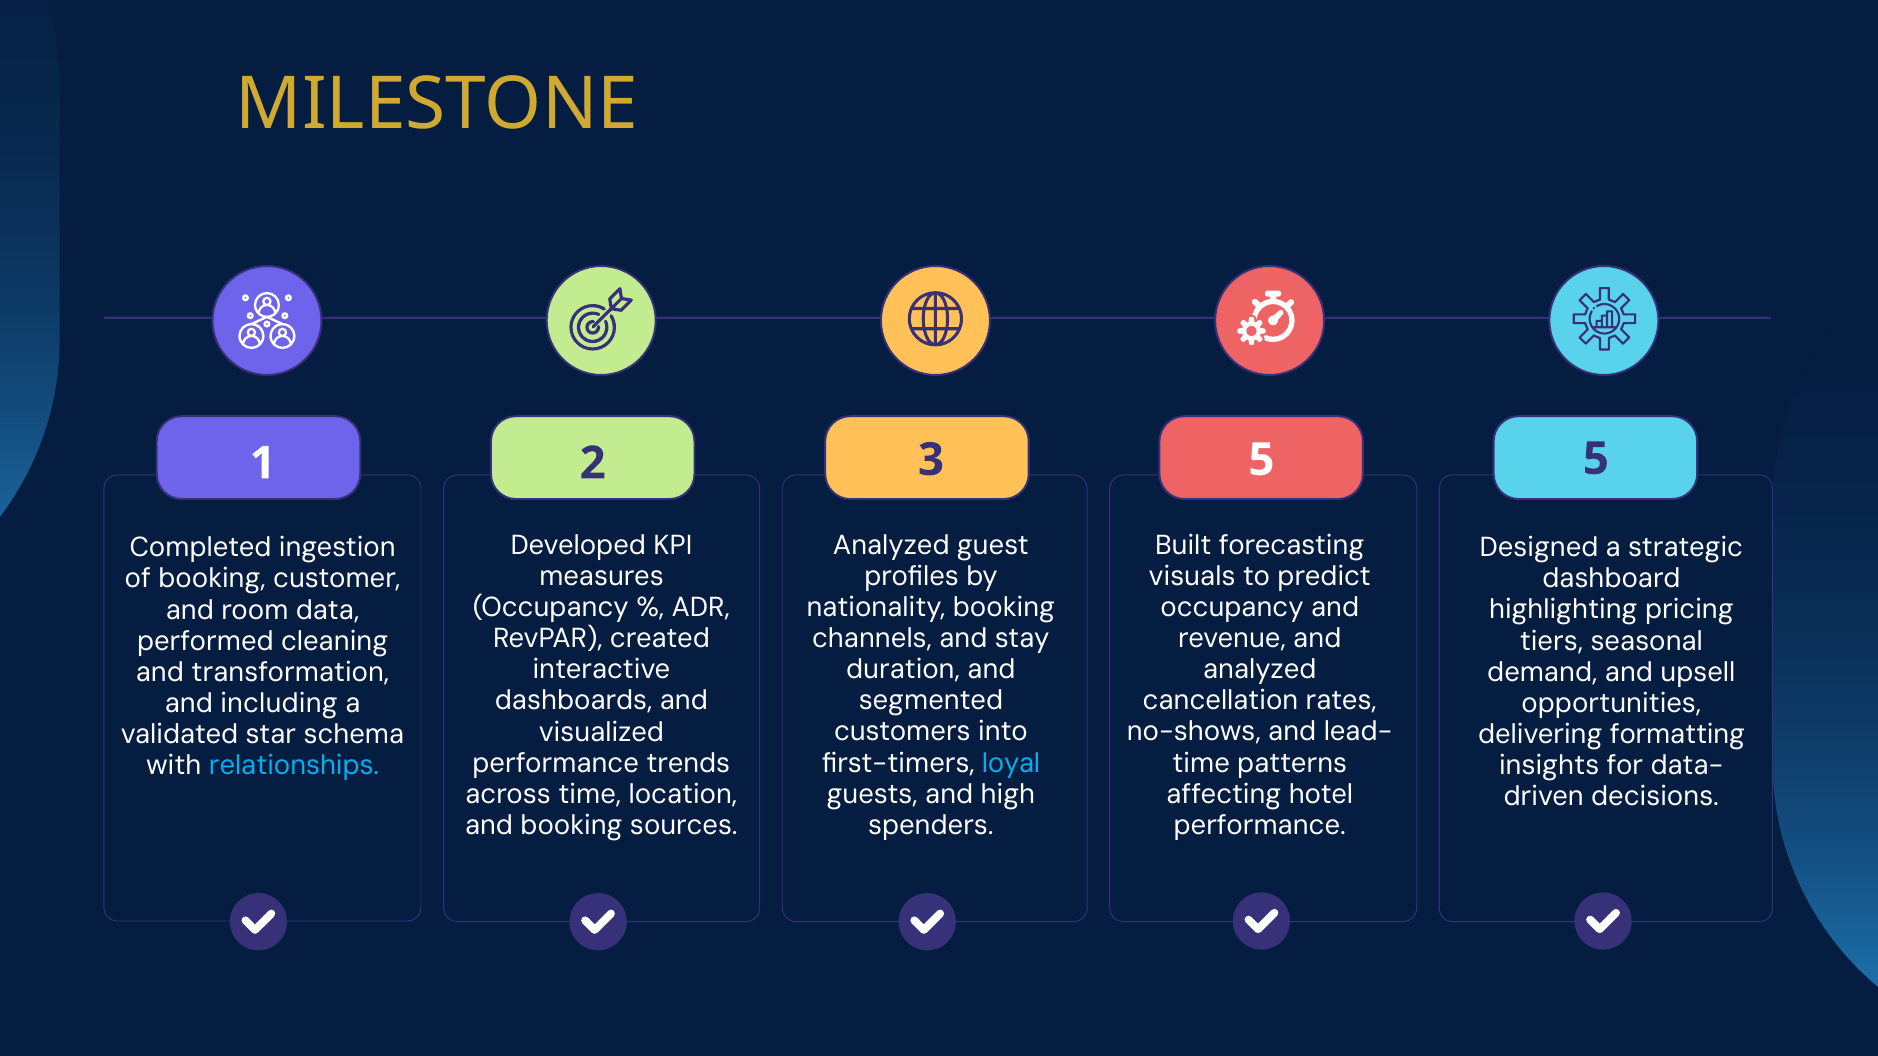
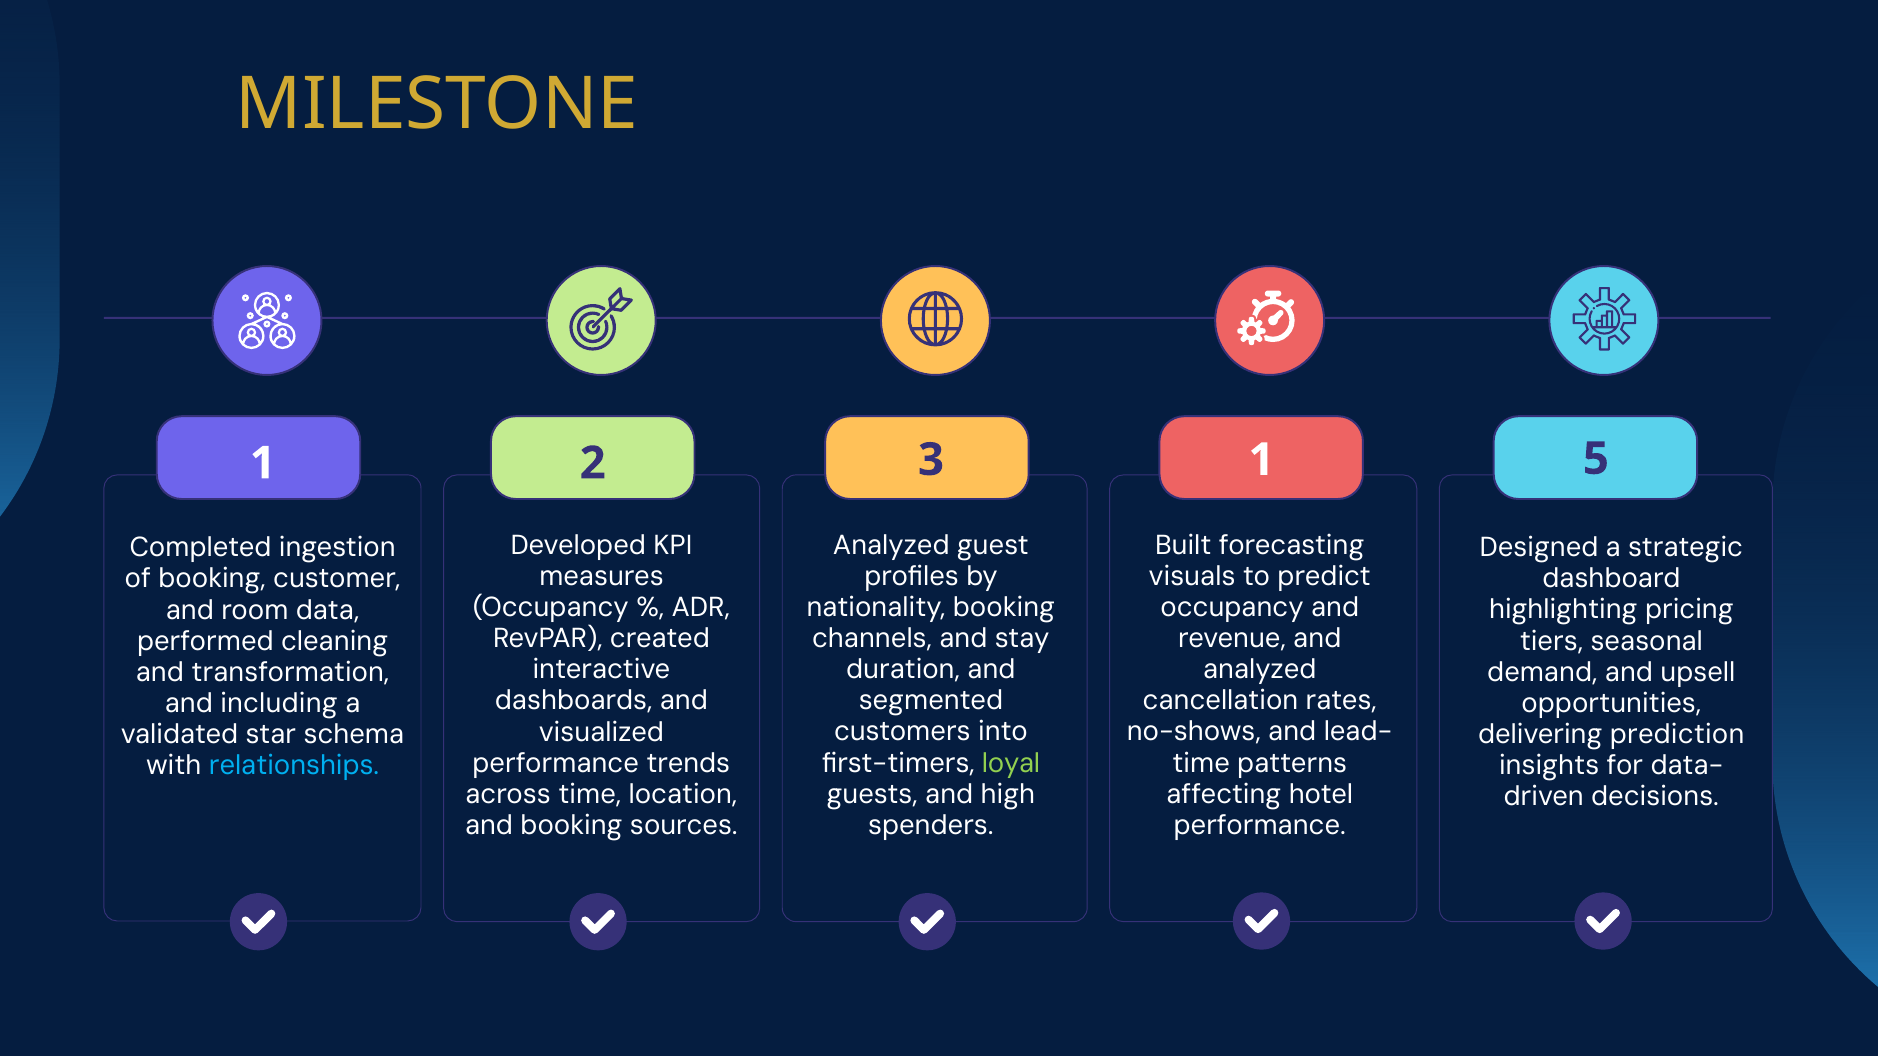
3 5: 5 -> 1
formatting: formatting -> prediction
loyal colour: light blue -> light green
